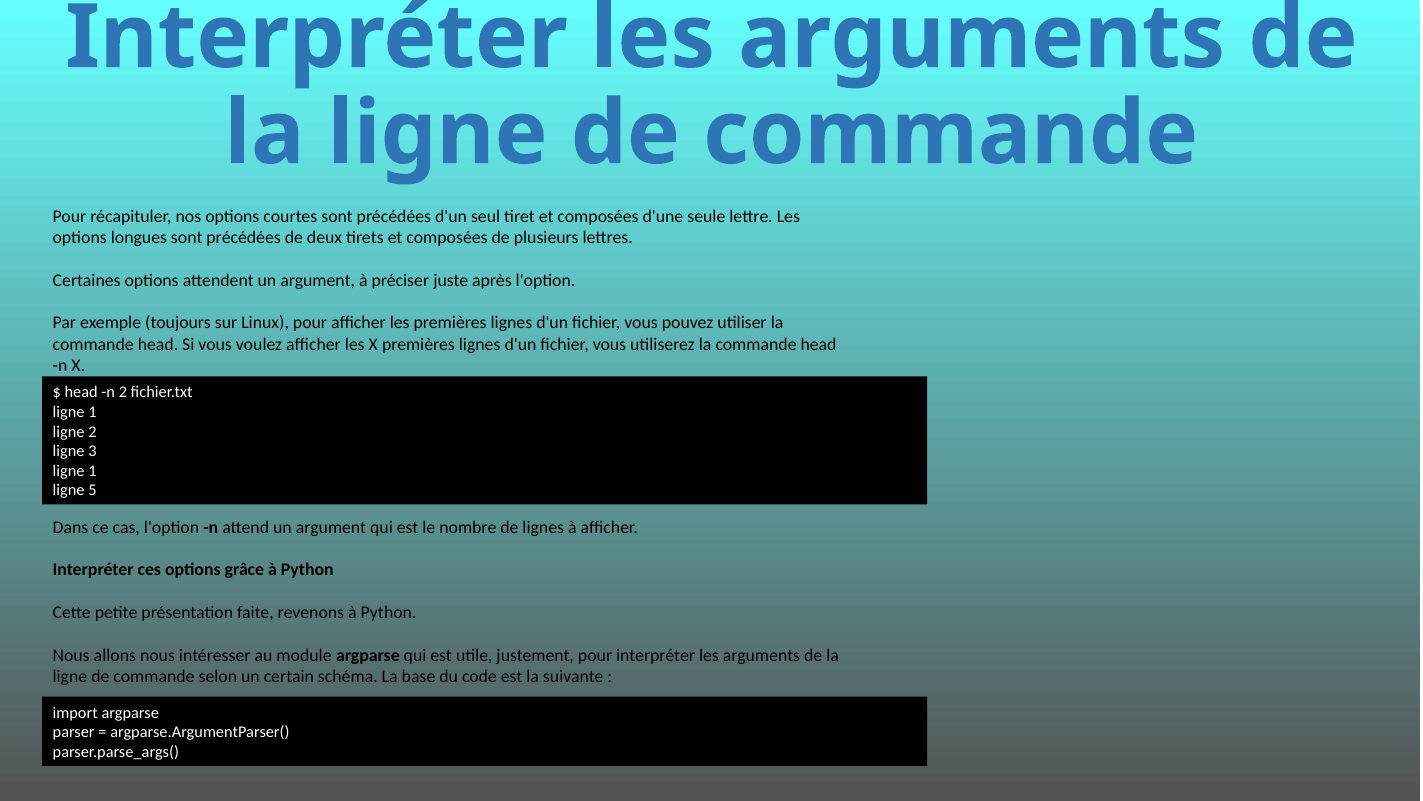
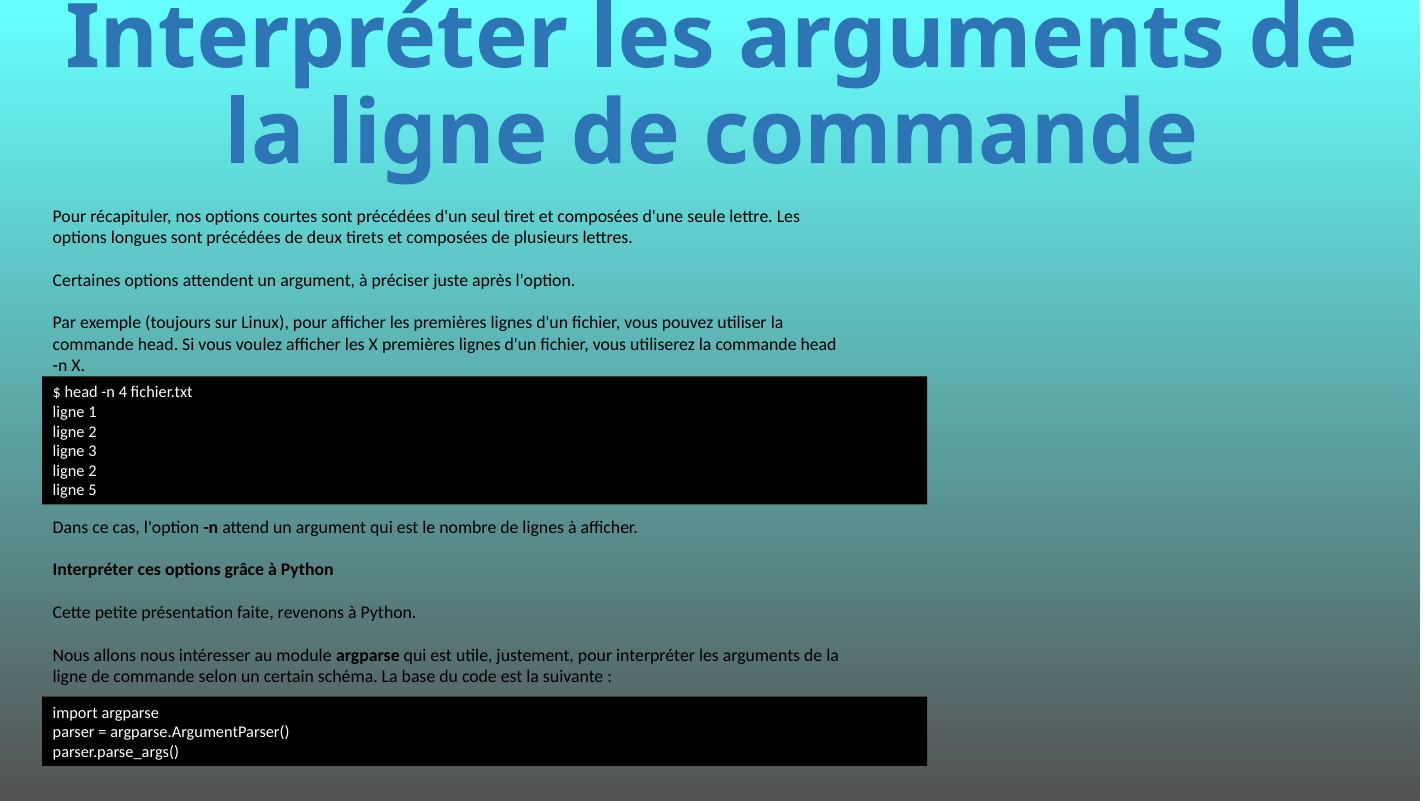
n 2: 2 -> 4
1 at (92, 471): 1 -> 2
